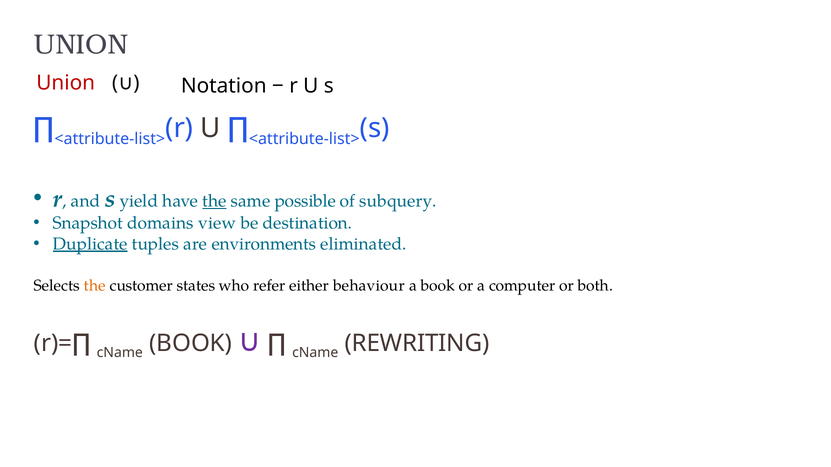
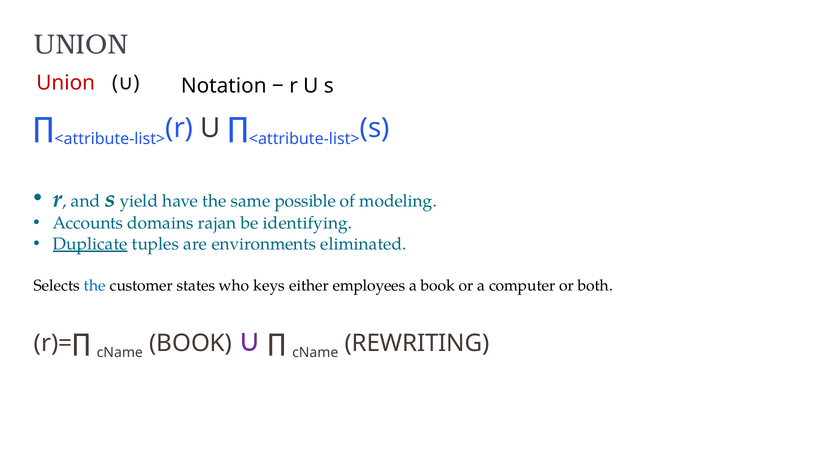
the at (214, 201) underline: present -> none
subquery: subquery -> modeling
Snapshot: Snapshot -> Accounts
view: view -> rajan
destination: destination -> identifying
the at (95, 286) colour: orange -> blue
refer: refer -> keys
behaviour: behaviour -> employees
